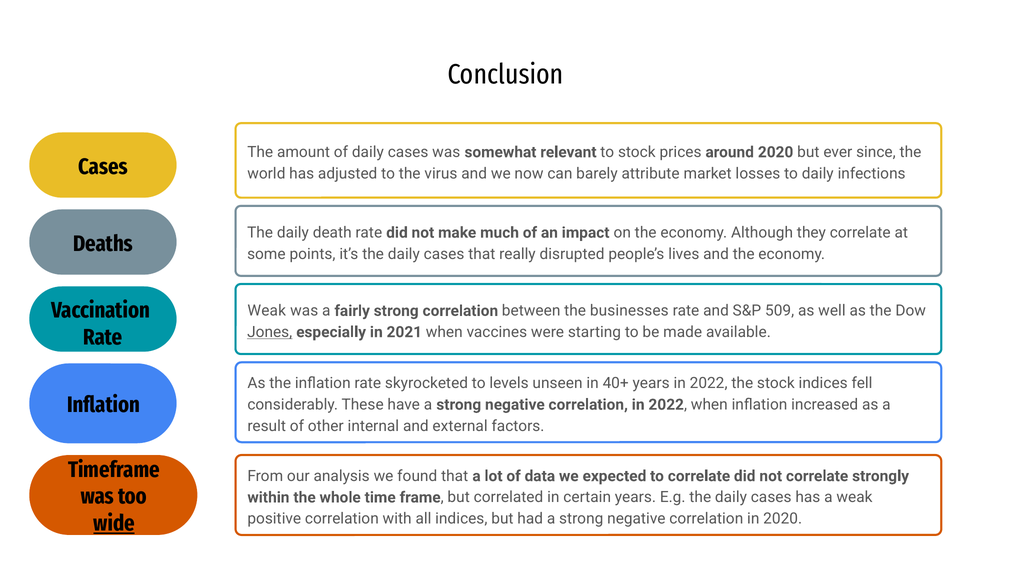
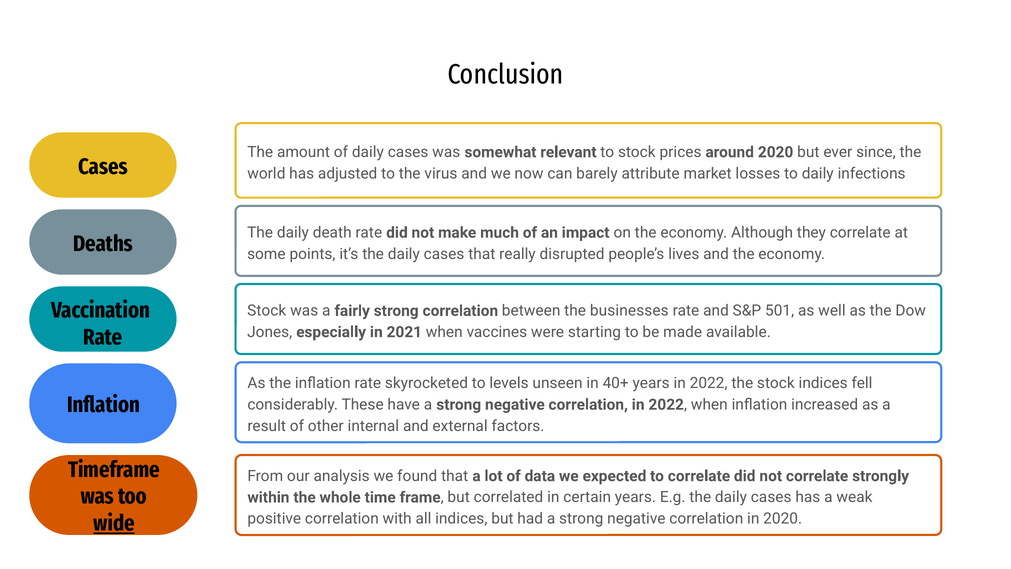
Weak at (267, 311): Weak -> Stock
509: 509 -> 501
Jones underline: present -> none
